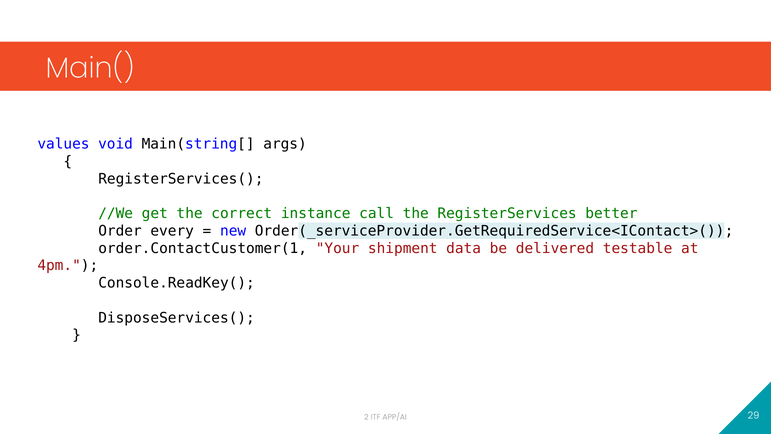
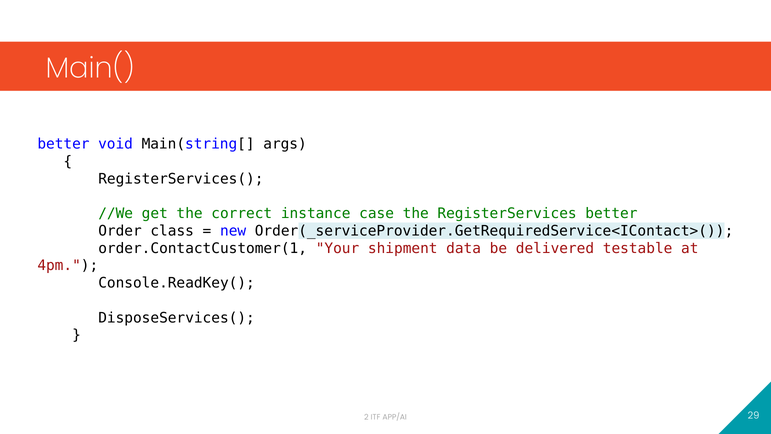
values at (63, 144): values -> better
call: call -> case
every: every -> class
